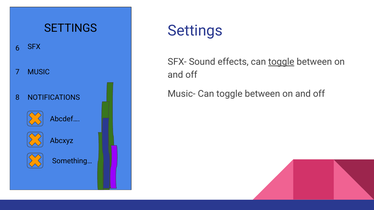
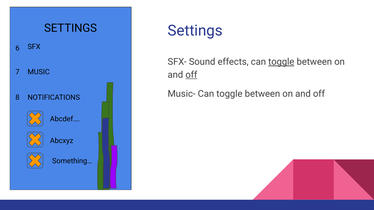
off at (191, 75) underline: none -> present
